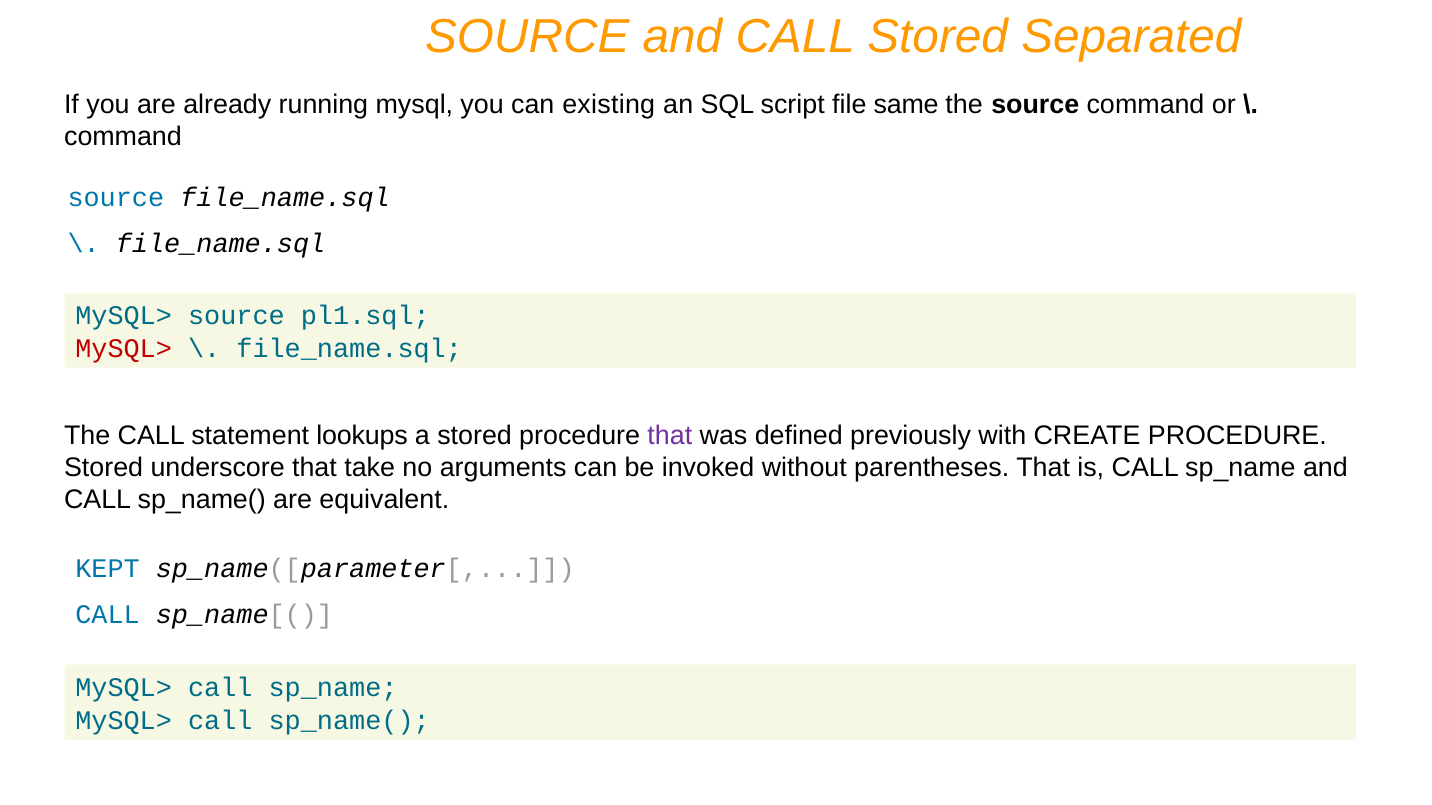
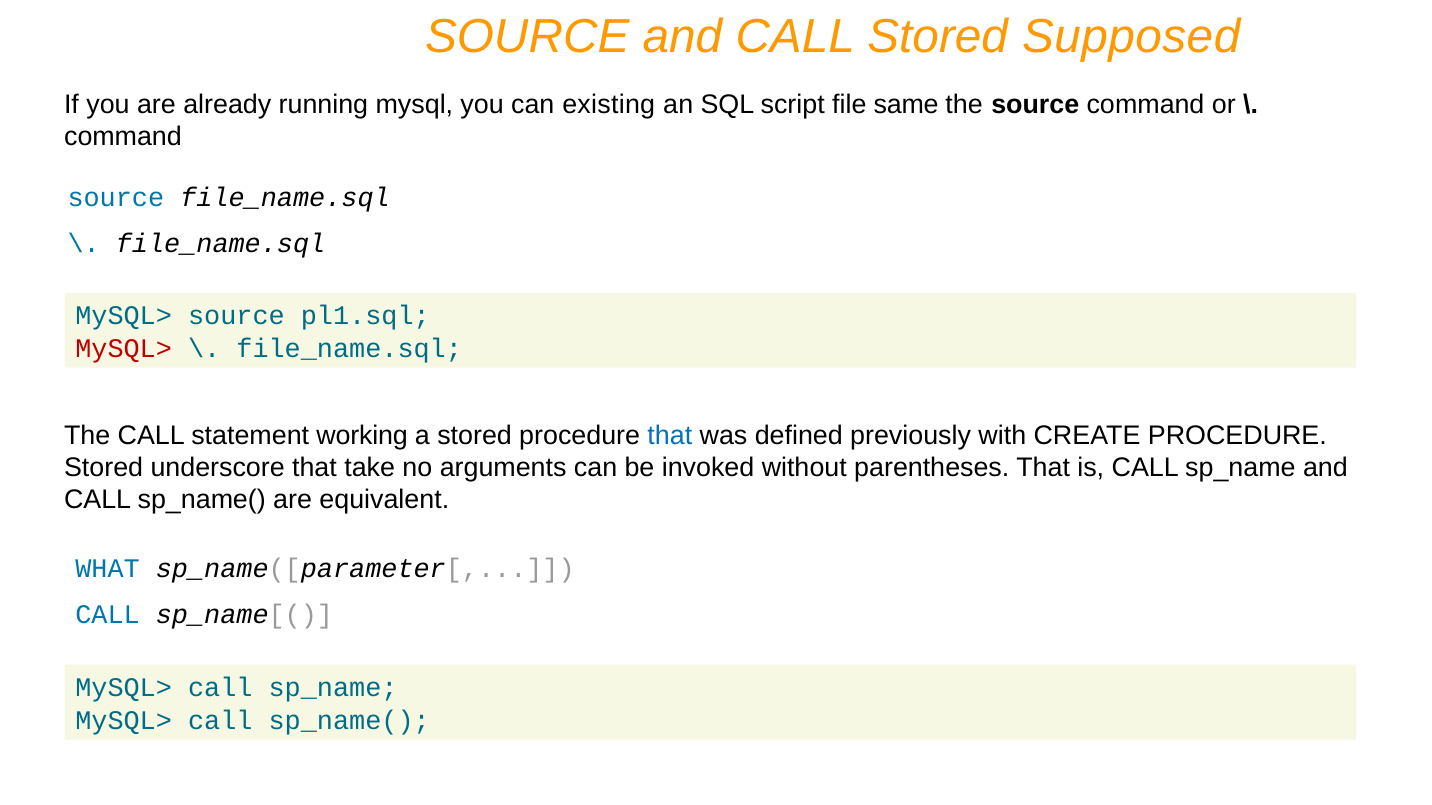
Separated: Separated -> Supposed
lookups: lookups -> working
that at (670, 436) colour: purple -> blue
KEPT: KEPT -> WHAT
